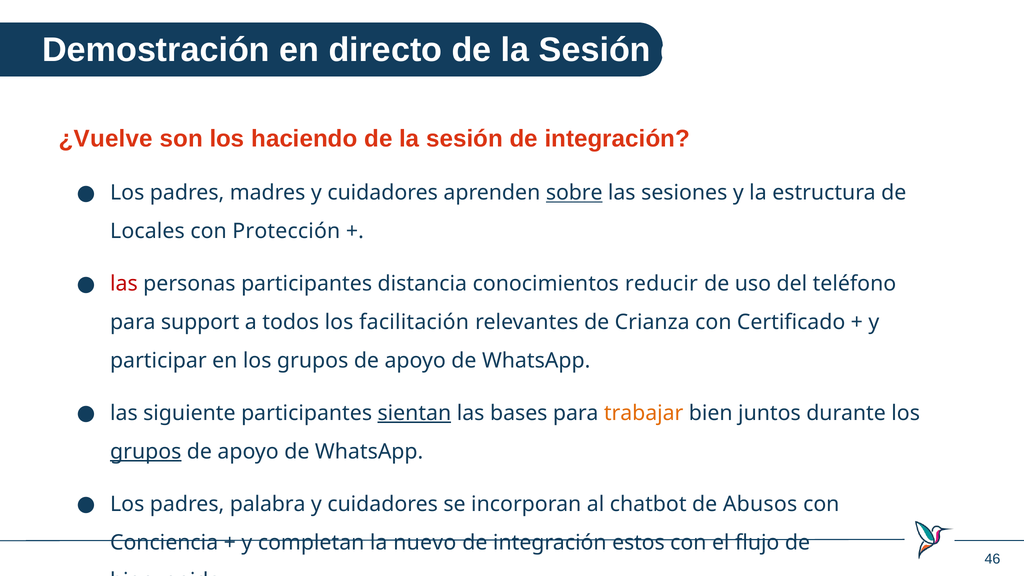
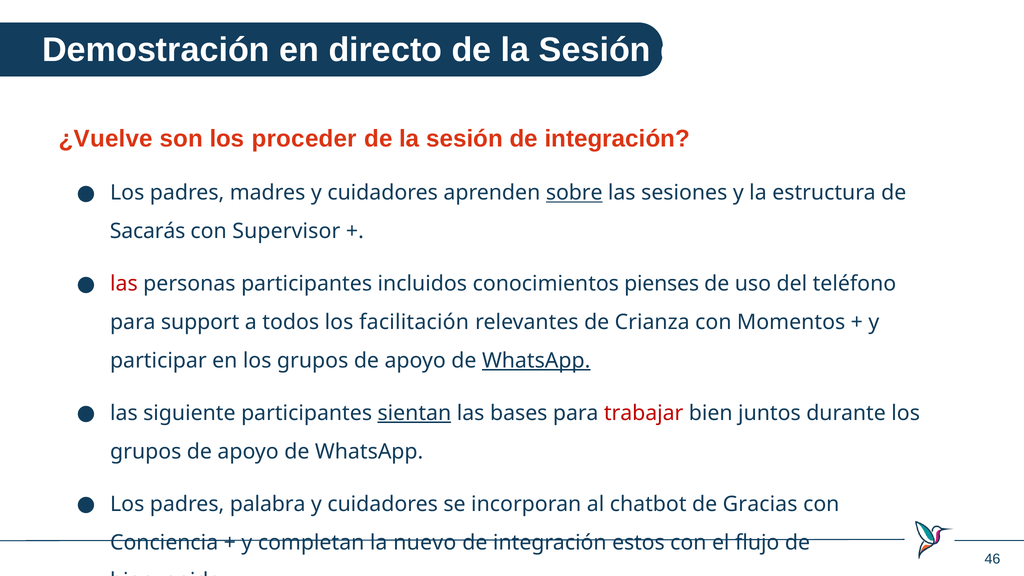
haciendo: haciendo -> proceder
Locales: Locales -> Sacarás
Protección: Protección -> Supervisor
distancia: distancia -> incluidos
reducir: reducir -> pienses
Certificado: Certificado -> Momentos
WhatsApp at (536, 361) underline: none -> present
trabajar colour: orange -> red
grupos at (146, 452) underline: present -> none
Abusos: Abusos -> Gracias
